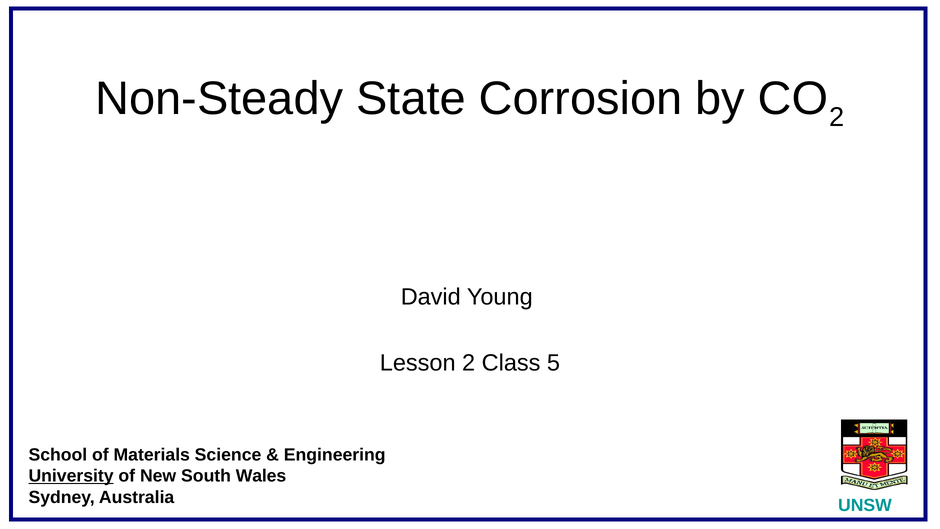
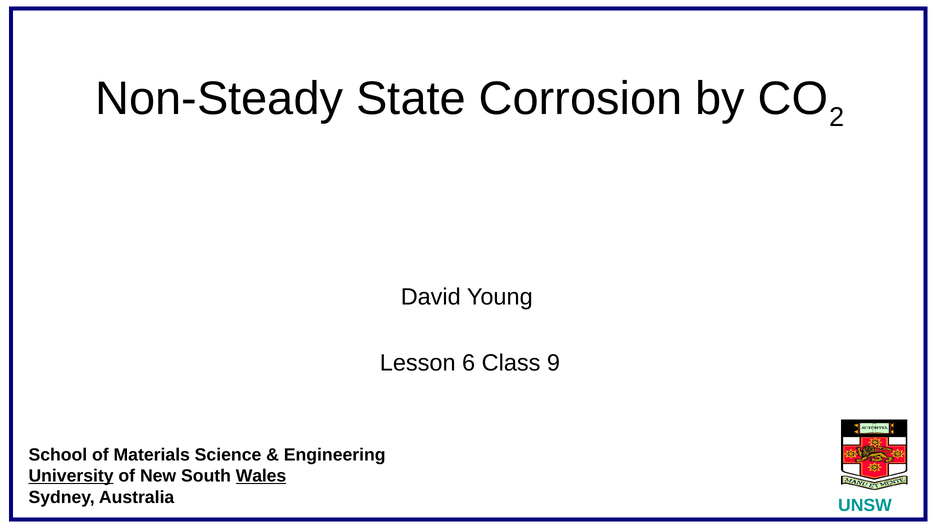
Lesson 2: 2 -> 6
5: 5 -> 9
Wales underline: none -> present
